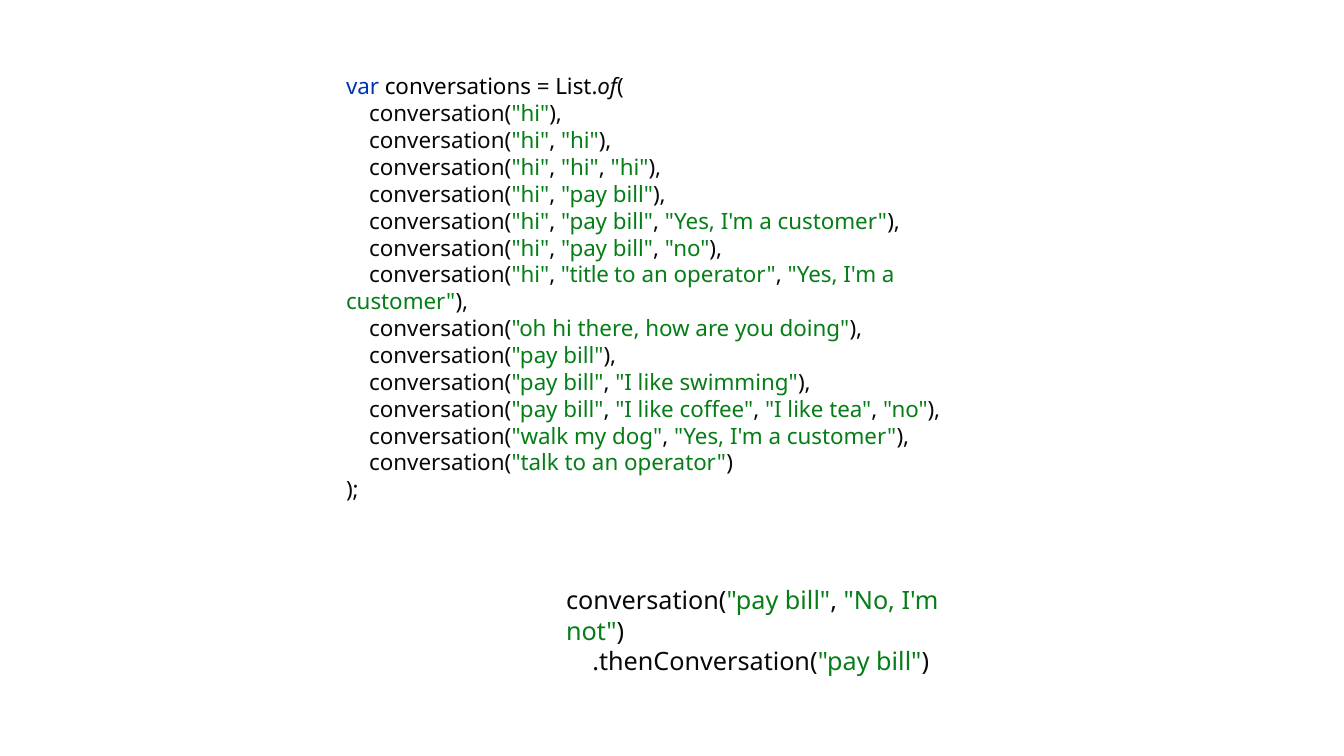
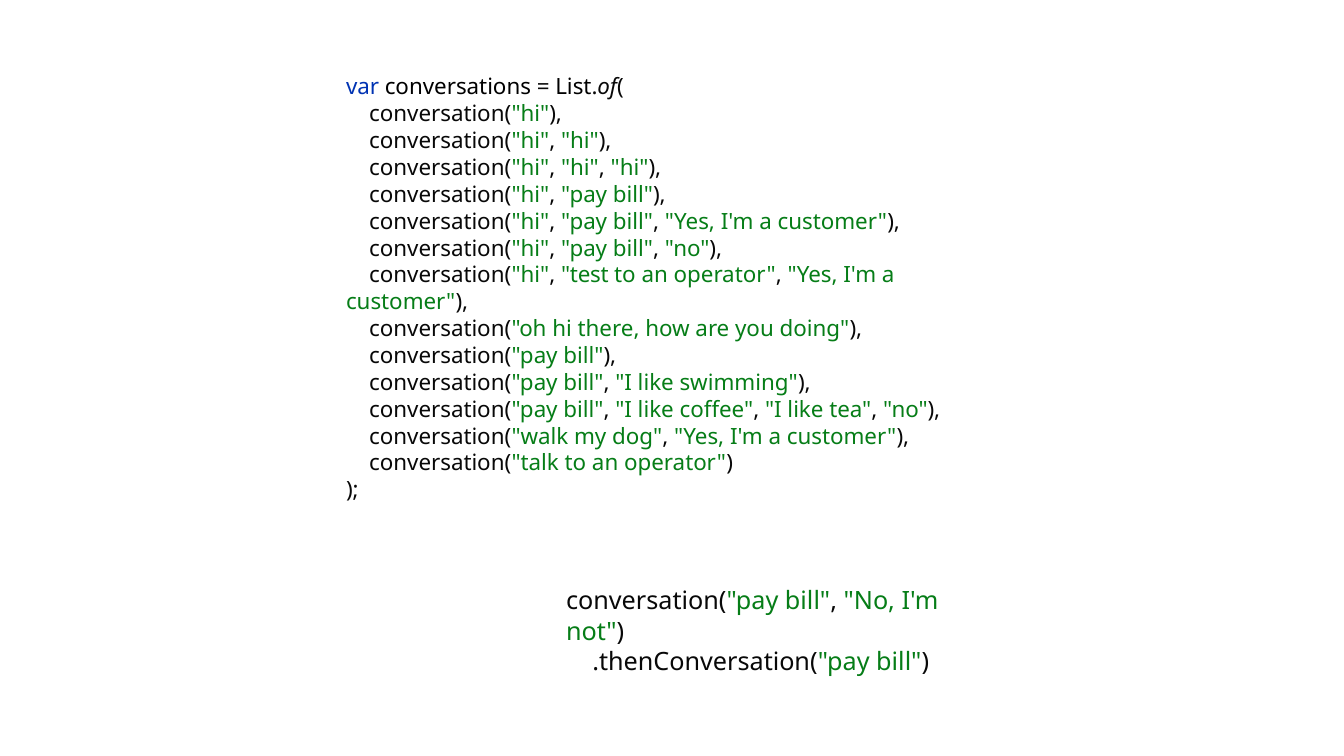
title: title -> test
